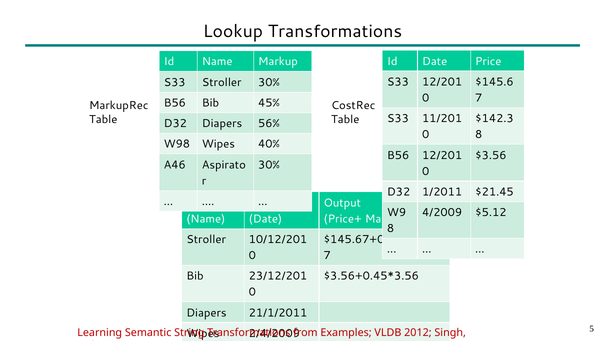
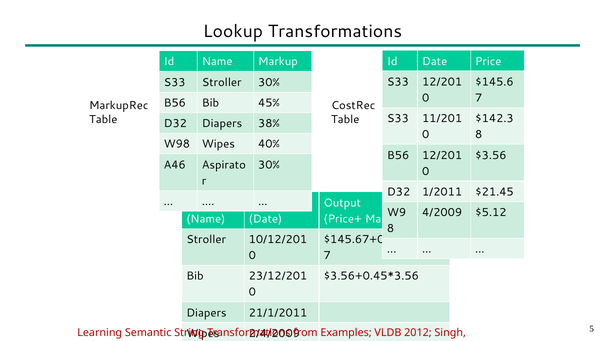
56%: 56% -> 38%
